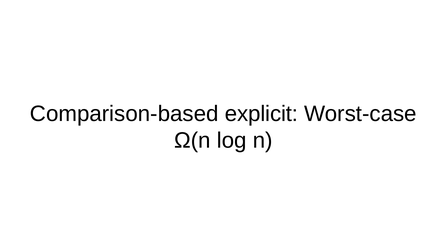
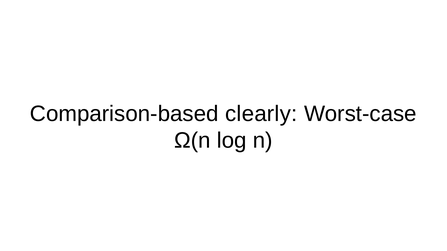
explicit: explicit -> clearly
